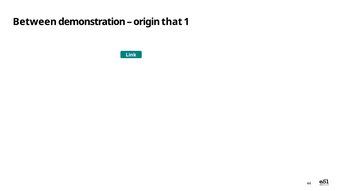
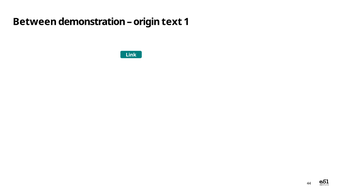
that: that -> text
